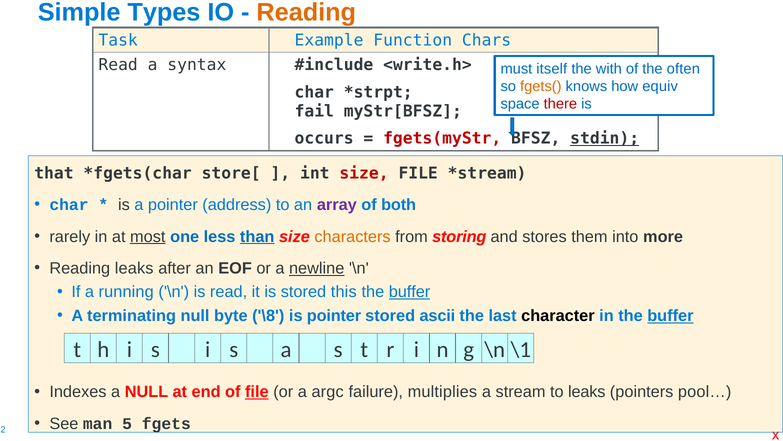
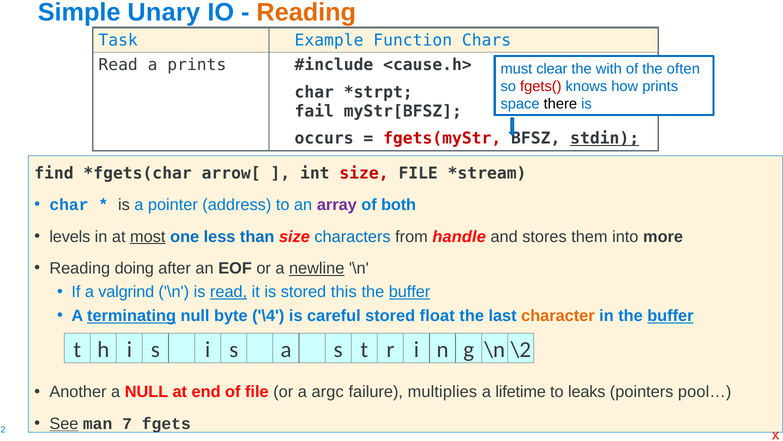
Types: Types -> Unary
a syntax: syntax -> prints
<write.h>: <write.h> -> <cause.h>
itself: itself -> clear
fgets( colour: orange -> red
how equiv: equiv -> prints
there colour: red -> black
that: that -> find
store[: store[ -> arrow[
rarely: rarely -> levels
than underline: present -> none
characters colour: orange -> blue
storing: storing -> handle
Reading leaks: leaks -> doing
running: running -> valgrind
read at (229, 292) underline: none -> present
terminating underline: none -> present
\8: \8 -> \4
is pointer: pointer -> careful
ascii: ascii -> float
character colour: black -> orange
\1: \1 -> \2
Indexes: Indexes -> Another
file at (257, 392) underline: present -> none
stream: stream -> lifetime
See underline: none -> present
5: 5 -> 7
